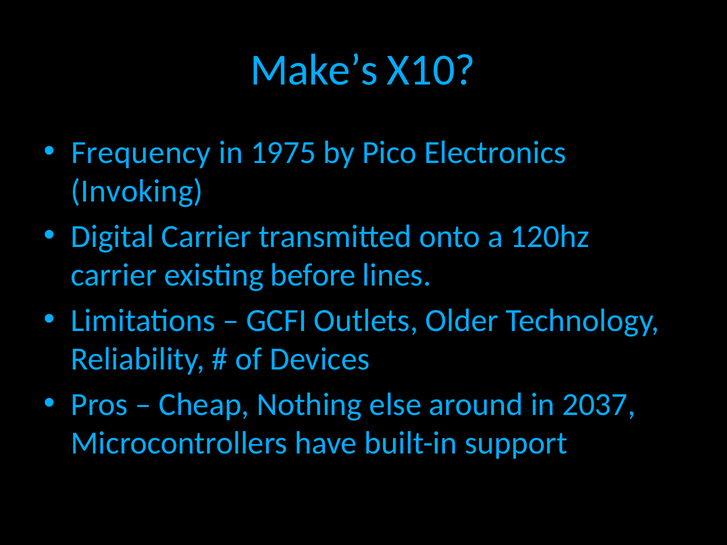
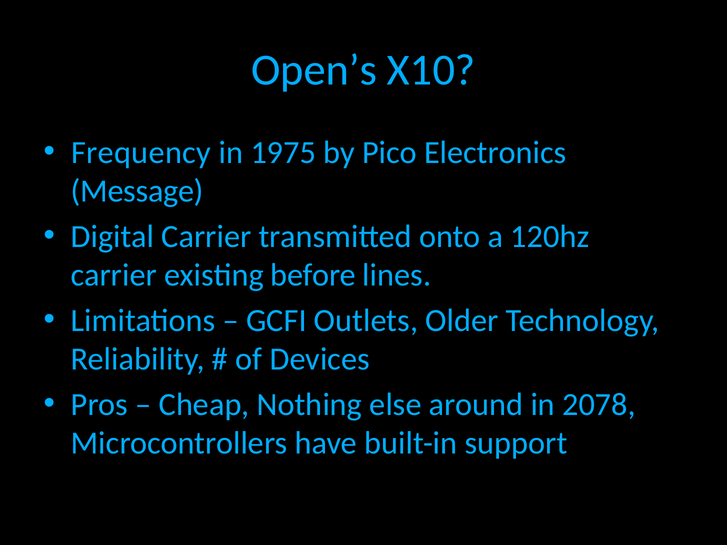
Make’s: Make’s -> Open’s
Invoking: Invoking -> Message
2037: 2037 -> 2078
